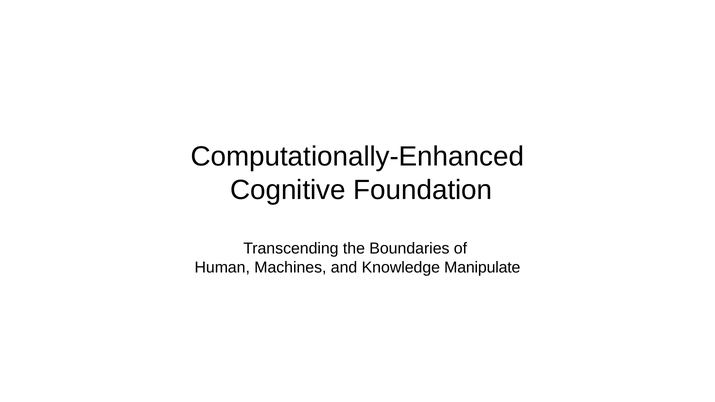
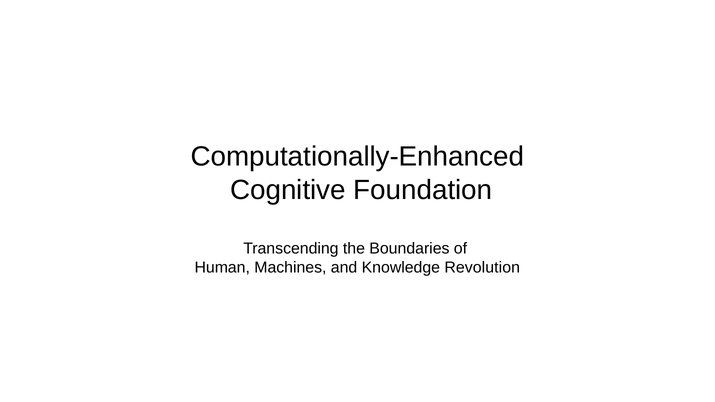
Manipulate: Manipulate -> Revolution
